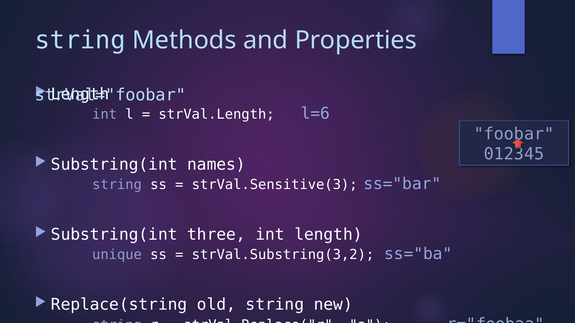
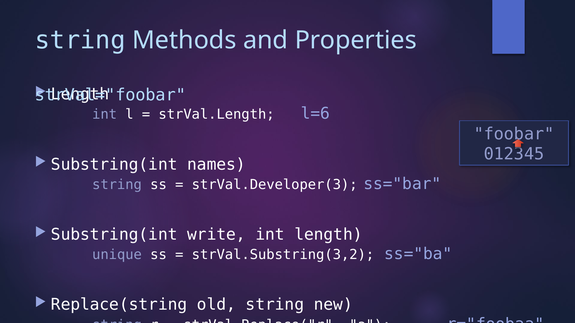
strVal.Sensitive(3: strVal.Sensitive(3 -> strVal.Developer(3
three: three -> write
